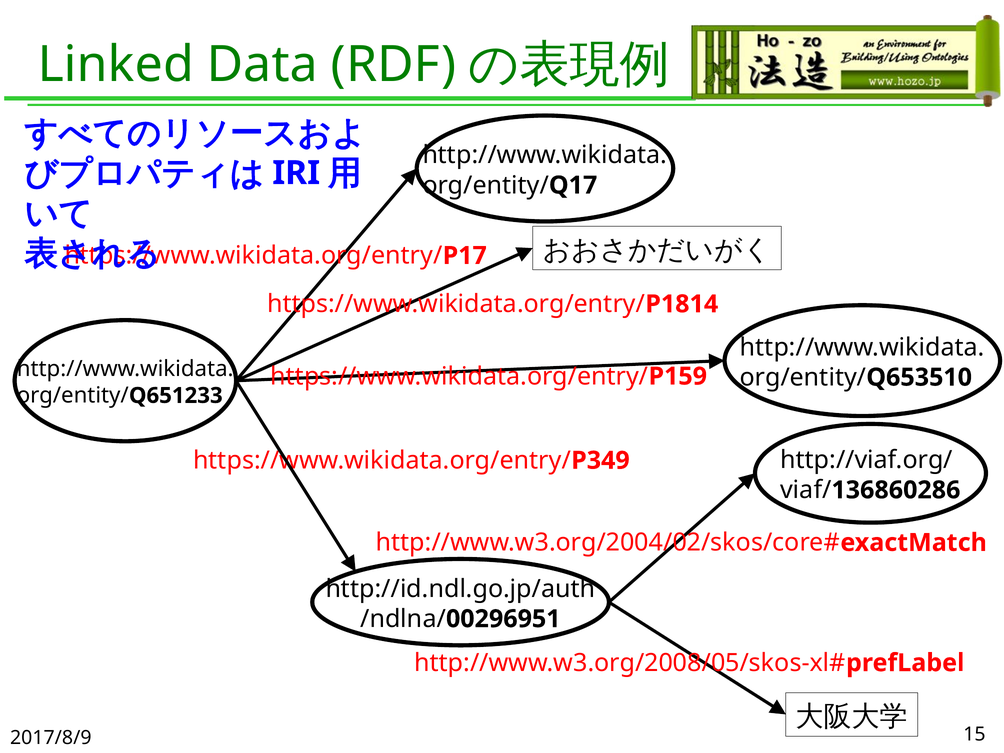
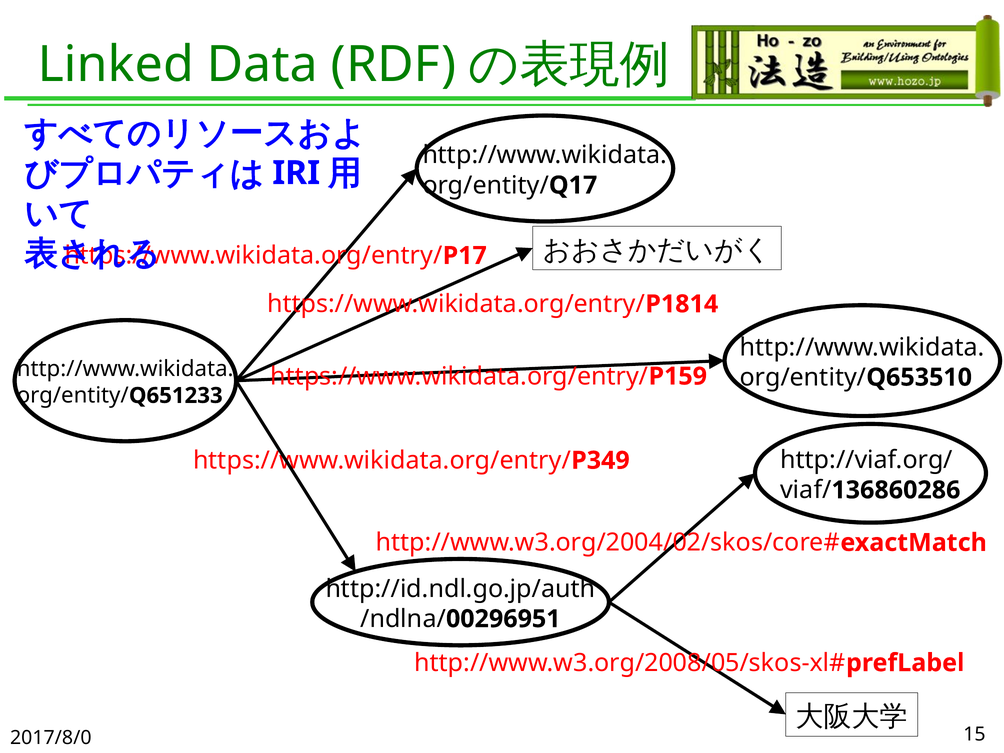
2017/8/9: 2017/8/9 -> 2017/8/0
